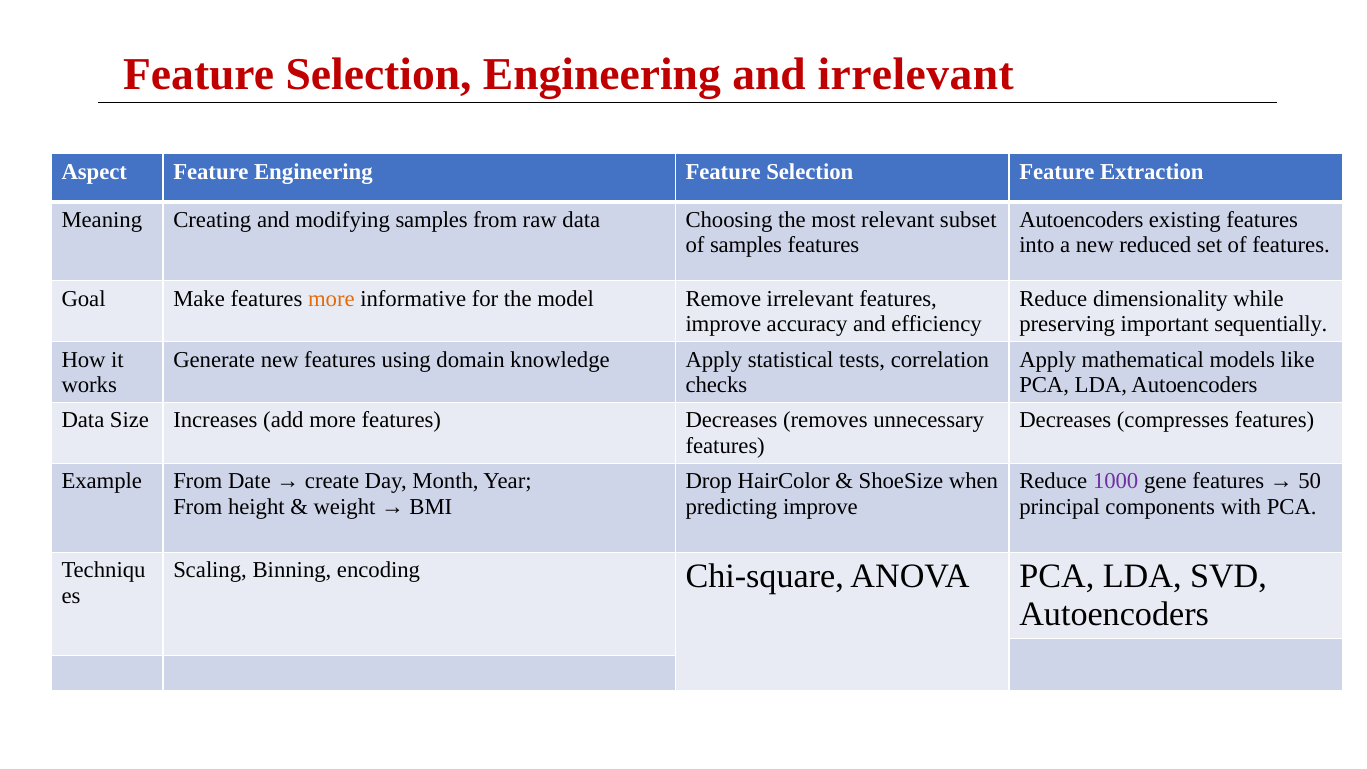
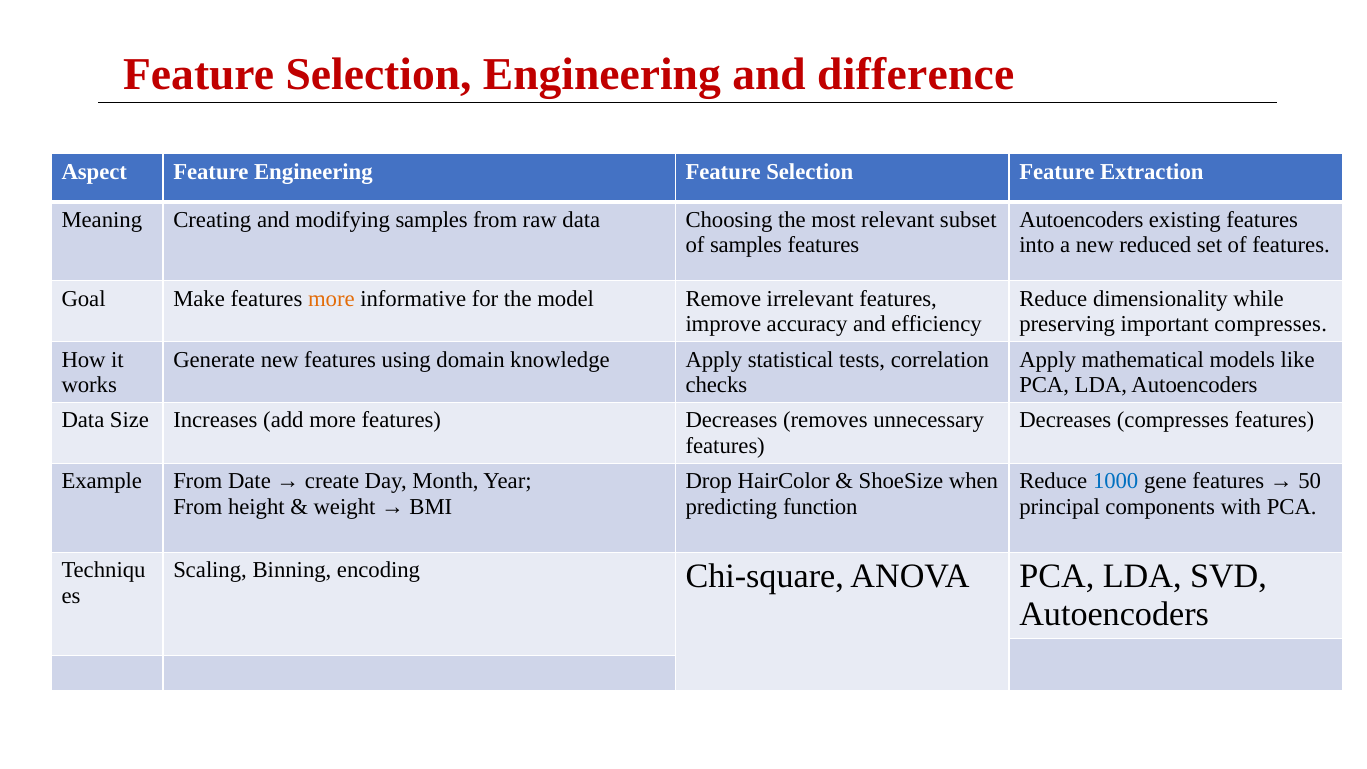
and irrelevant: irrelevant -> difference
important sequentially: sequentially -> compresses
1000 colour: purple -> blue
predicting improve: improve -> function
